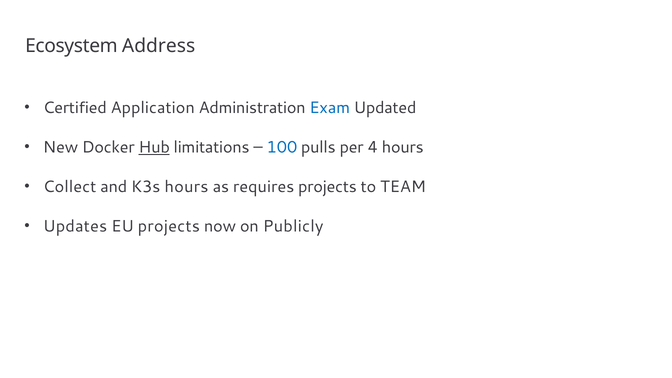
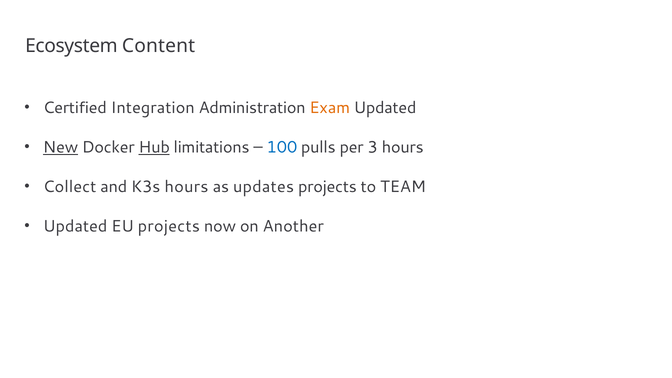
Address: Address -> Content
Application: Application -> Integration
Exam colour: blue -> orange
New underline: none -> present
4: 4 -> 3
requires: requires -> updates
Updates at (75, 226): Updates -> Updated
Publicly: Publicly -> Another
